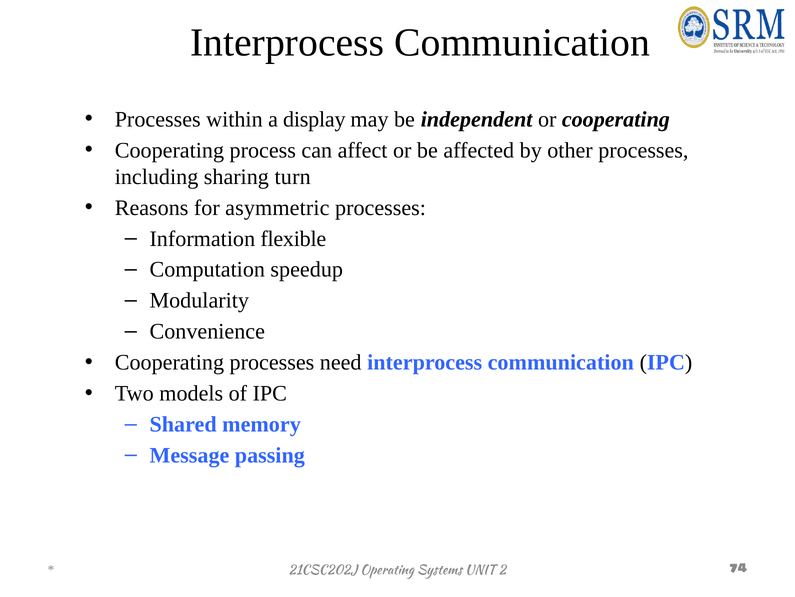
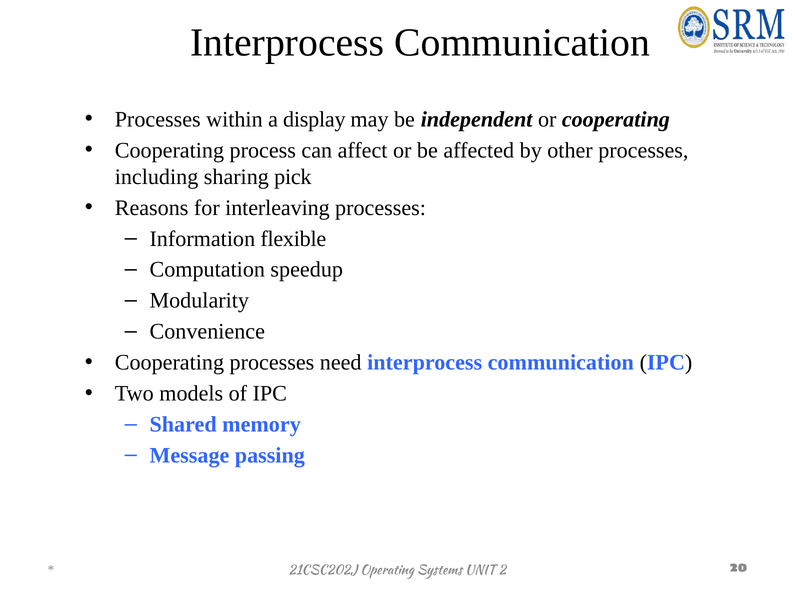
turn: turn -> pick
asymmetric: asymmetric -> interleaving
74: 74 -> 20
